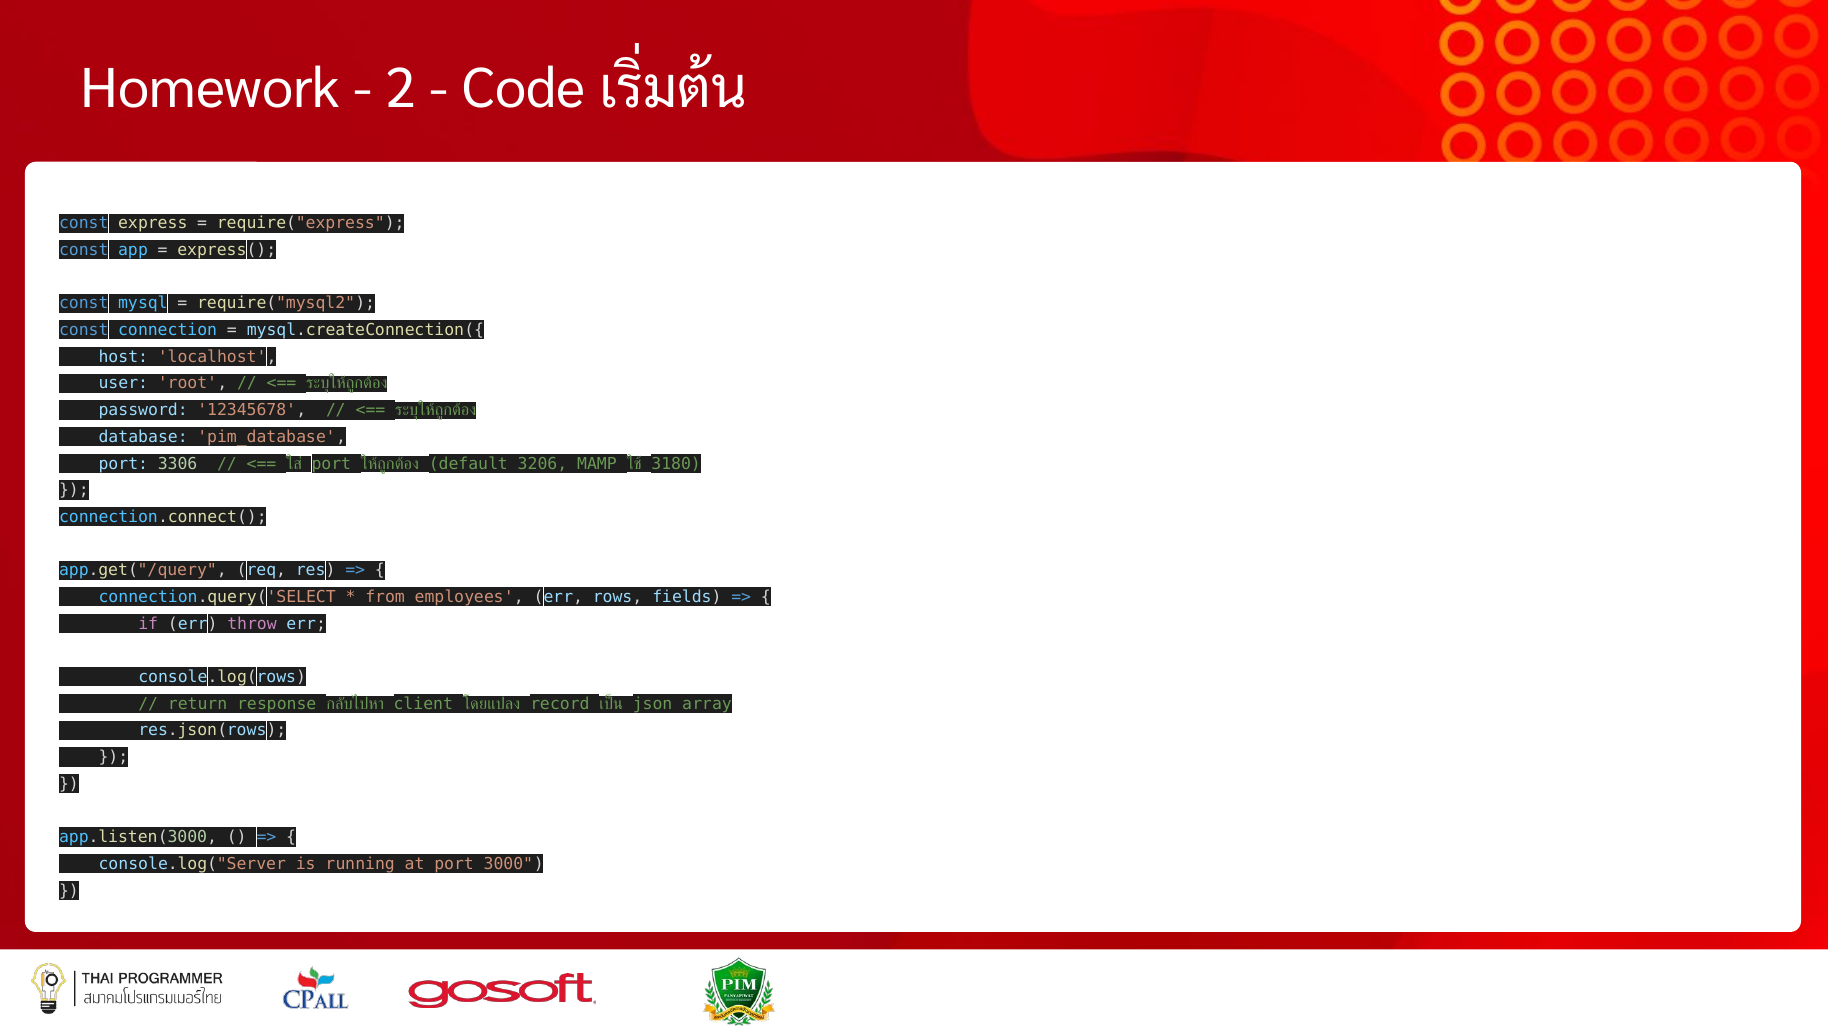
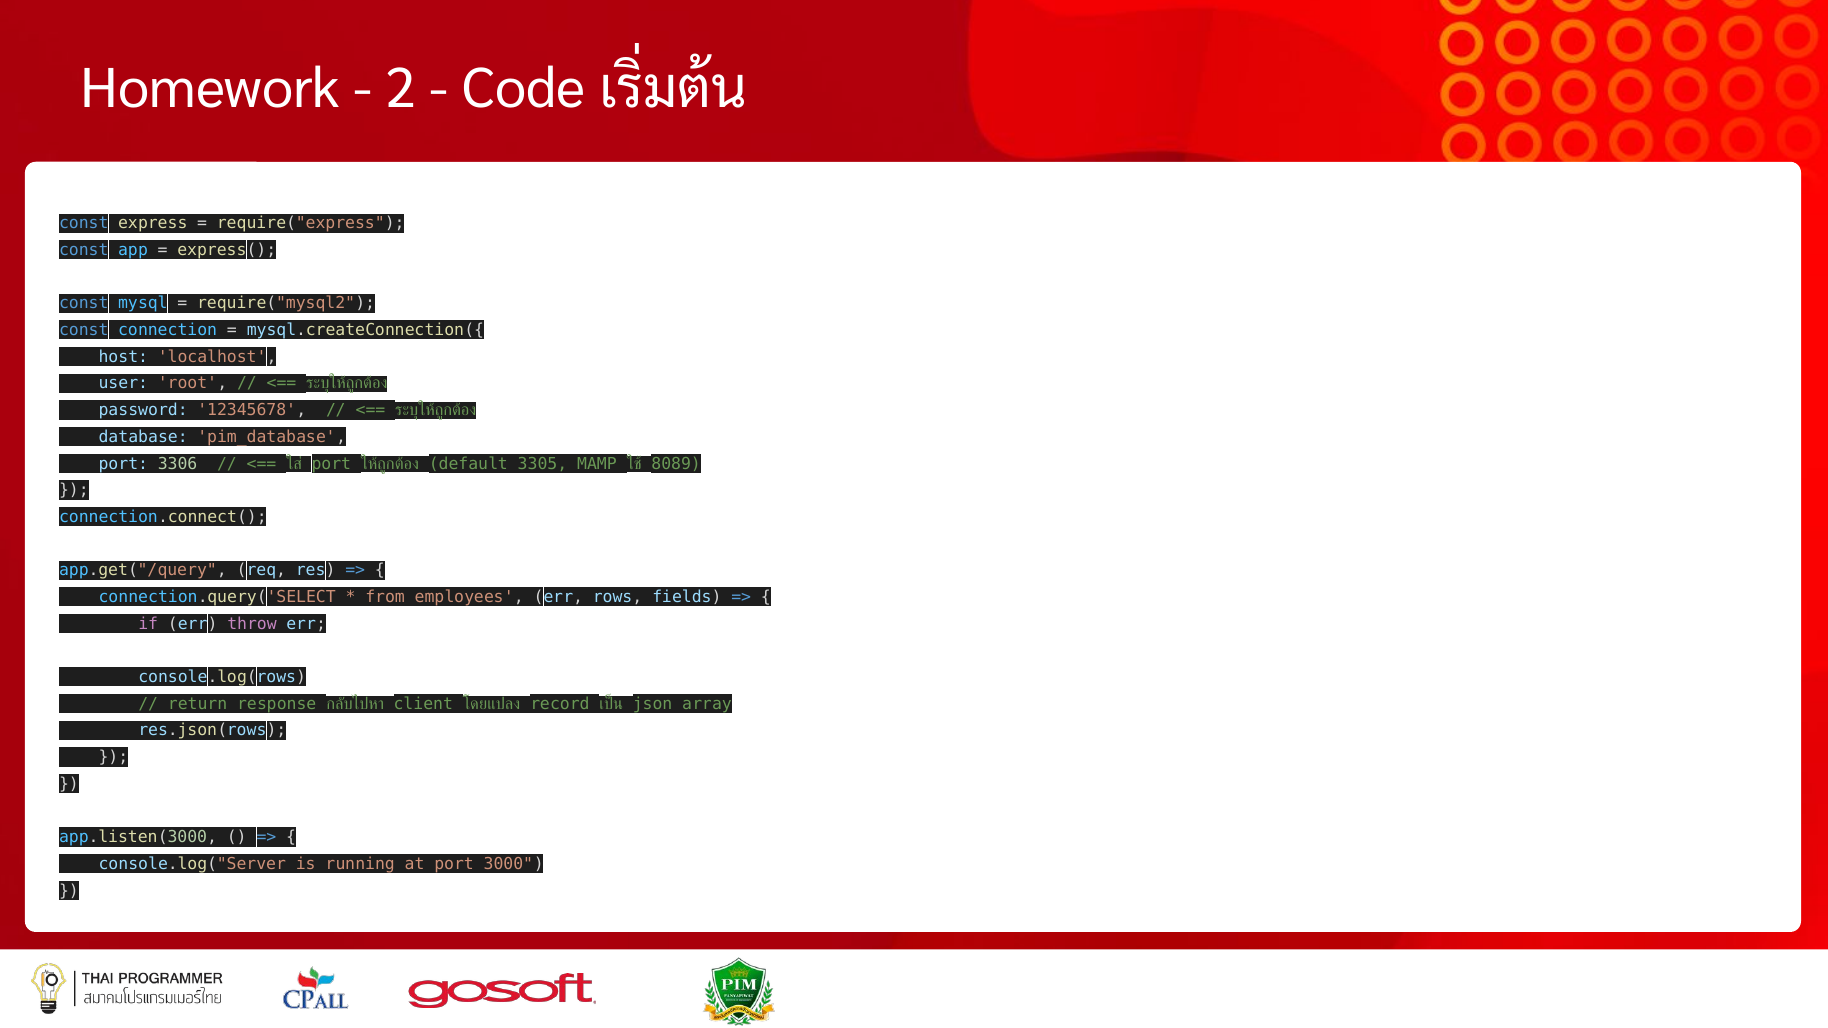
3206: 3206 -> 3305
3180: 3180 -> 8089
